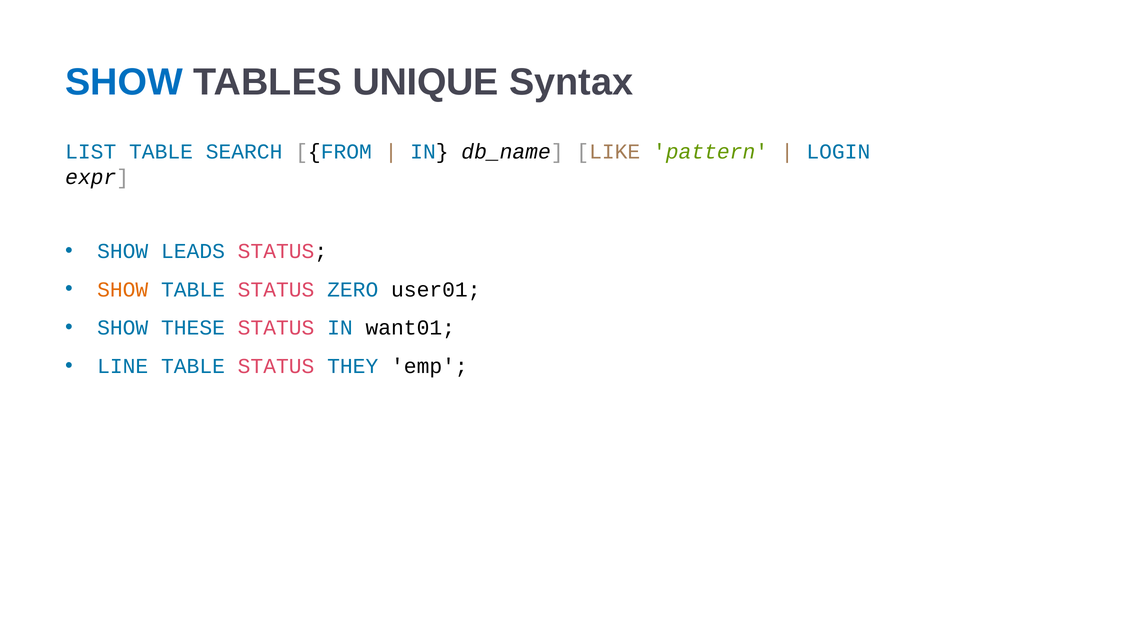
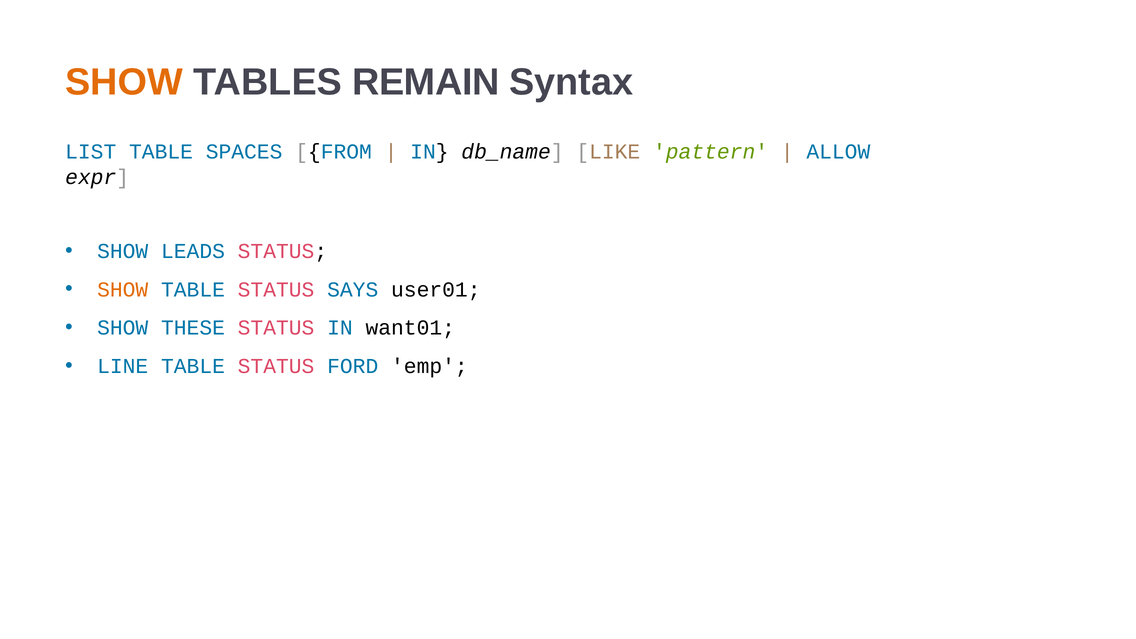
SHOW at (124, 82) colour: blue -> orange
UNIQUE: UNIQUE -> REMAIN
SEARCH: SEARCH -> SPACES
LOGIN: LOGIN -> ALLOW
ZERO: ZERO -> SAYS
THEY: THEY -> FORD
